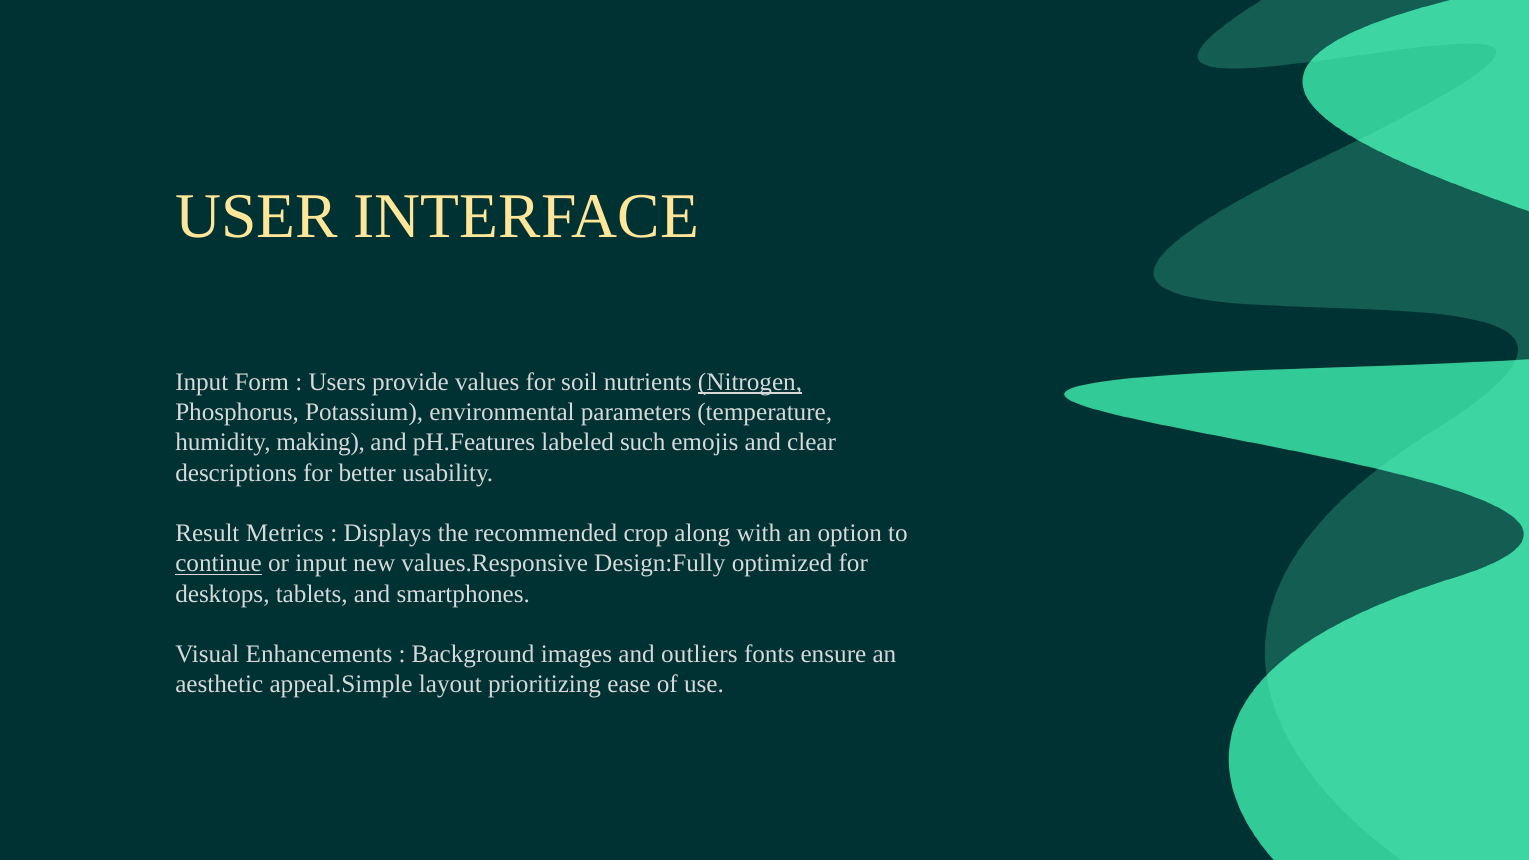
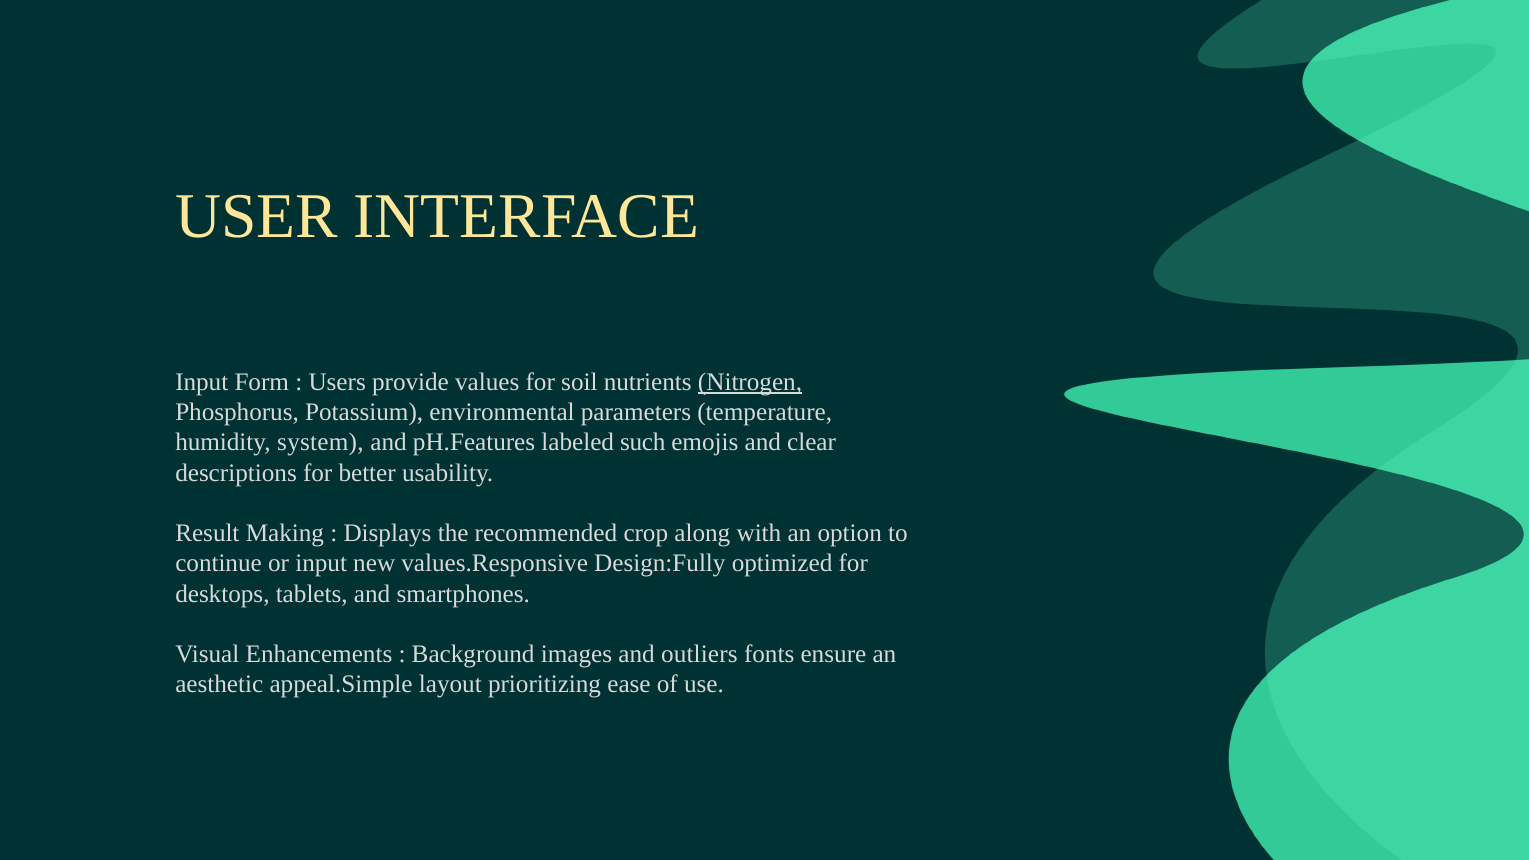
making: making -> system
Metrics: Metrics -> Making
continue underline: present -> none
